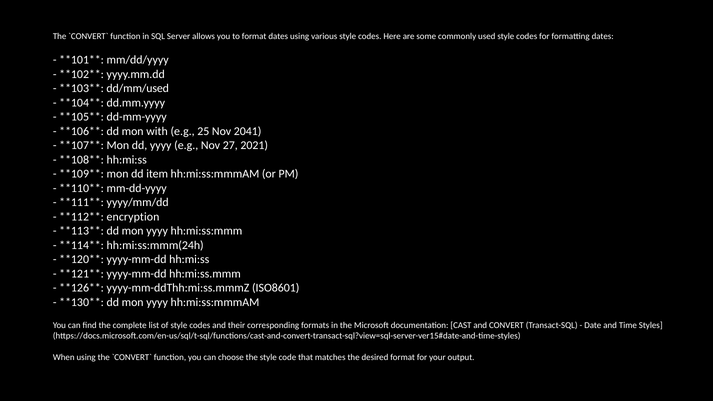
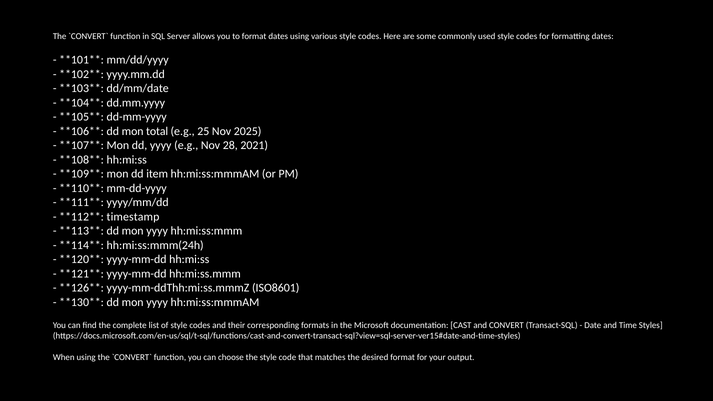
dd/mm/used: dd/mm/used -> dd/mm/date
with: with -> total
2041: 2041 -> 2025
27: 27 -> 28
encryption: encryption -> timestamp
